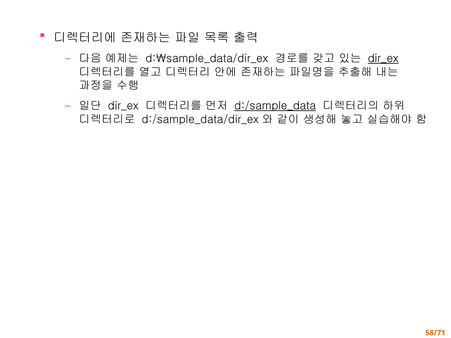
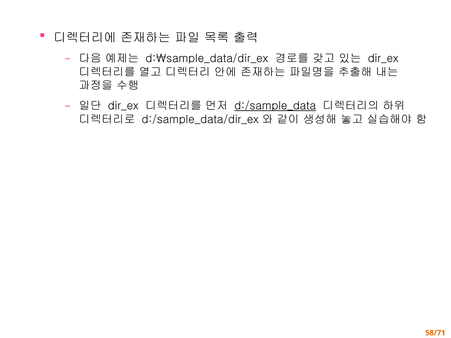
dir_ex at (383, 59) underline: present -> none
